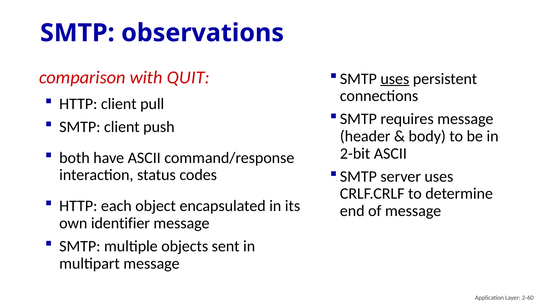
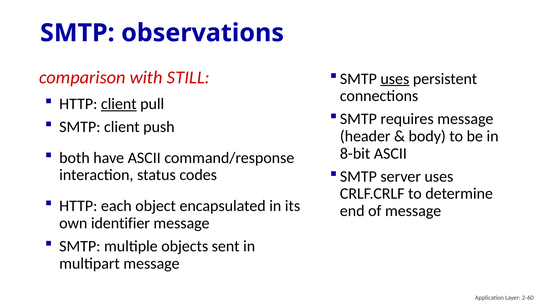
QUIT: QUIT -> STILL
client at (119, 104) underline: none -> present
2-bit: 2-bit -> 8-bit
